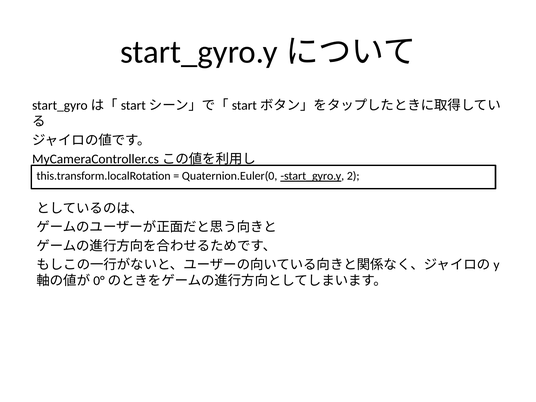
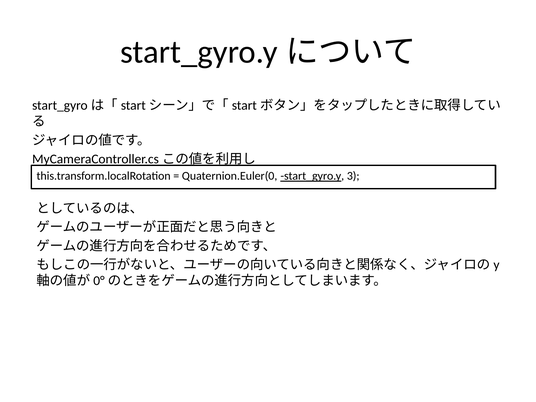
2: 2 -> 3
